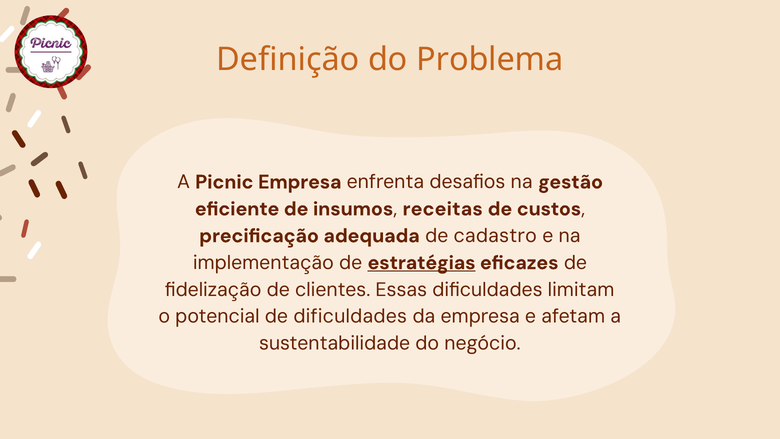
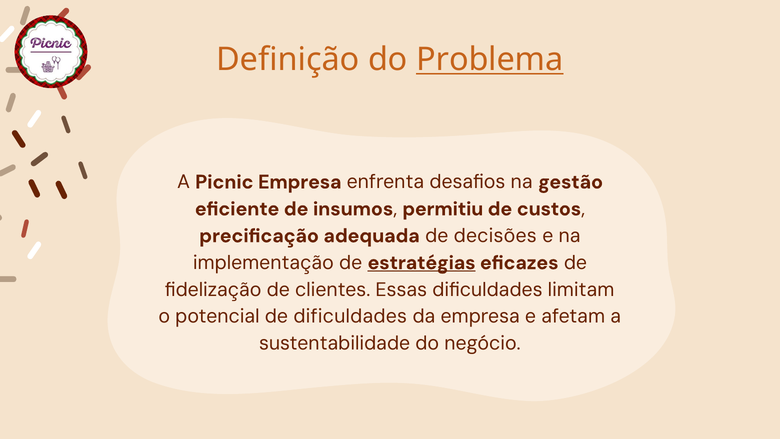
Problema underline: none -> present
receitas: receitas -> permitiu
cadastro: cadastro -> decisões
